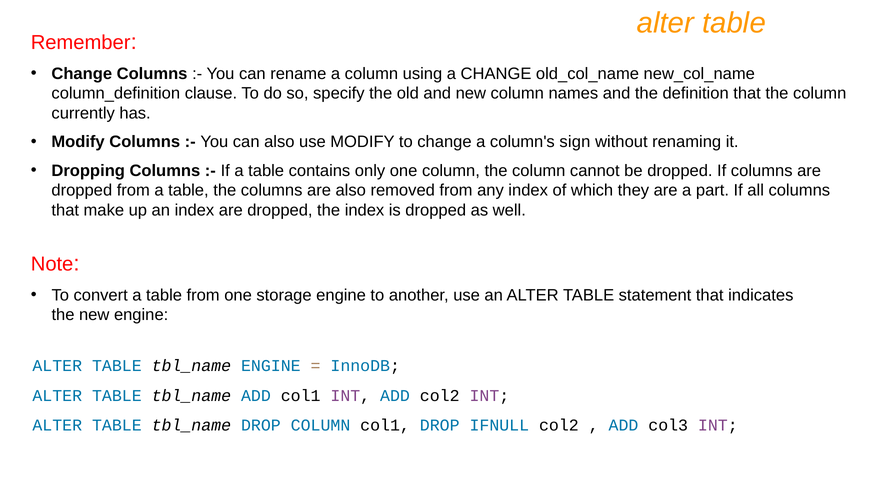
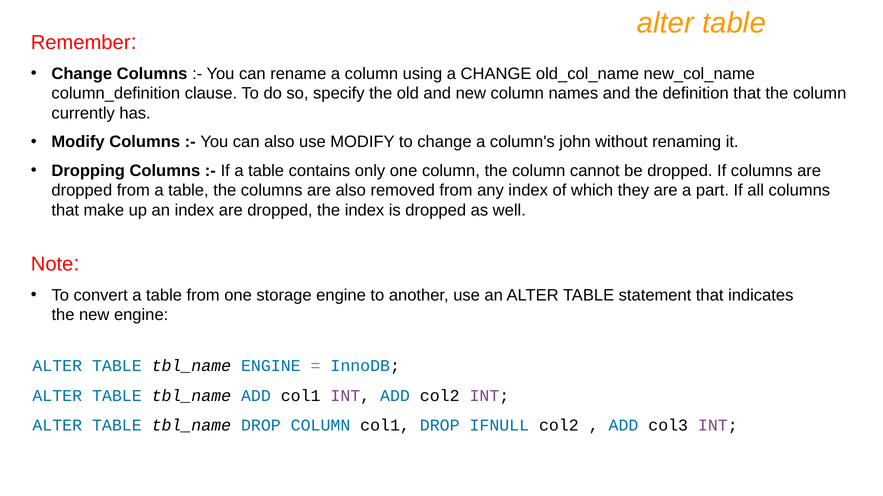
sign: sign -> john
